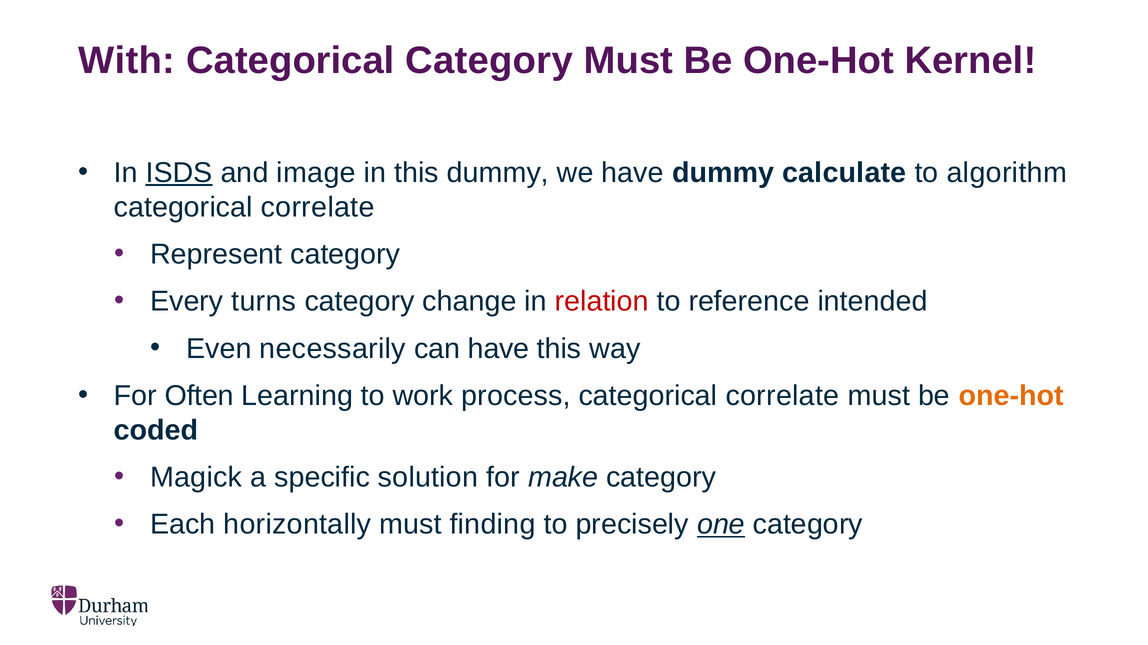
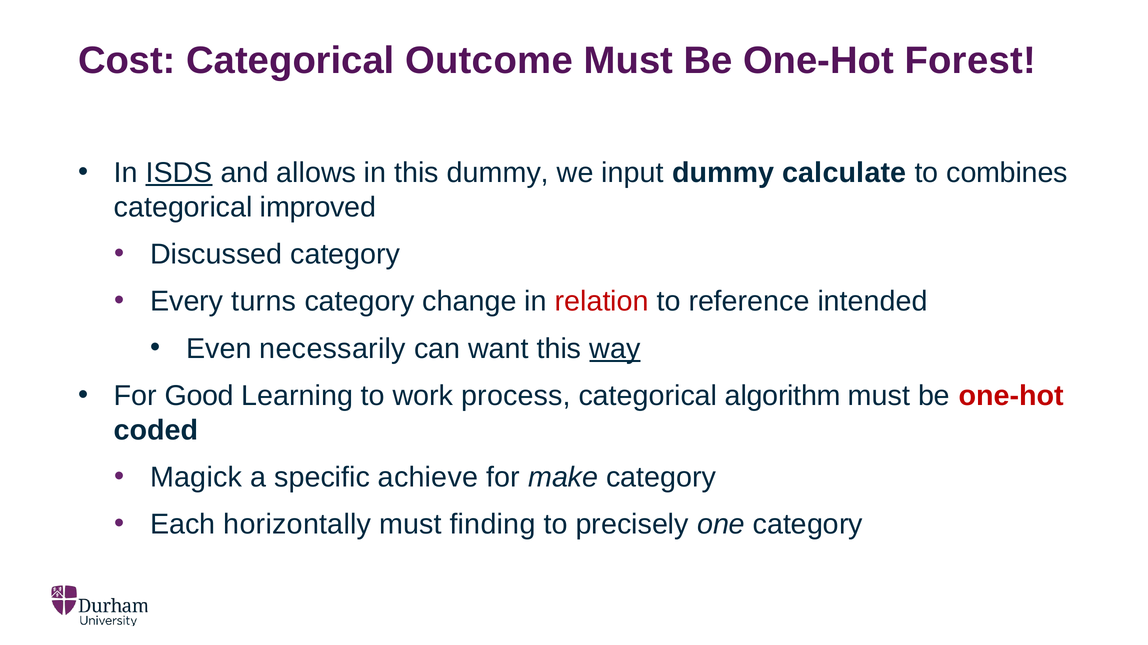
With: With -> Cost
Categorical Category: Category -> Outcome
Kernel: Kernel -> Forest
image: image -> allows
we have: have -> input
algorithm: algorithm -> combines
correlate at (318, 207): correlate -> improved
Represent: Represent -> Discussed
can have: have -> want
way underline: none -> present
Often: Often -> Good
correlate at (782, 396): correlate -> algorithm
one-hot at (1011, 396) colour: orange -> red
solution: solution -> achieve
one underline: present -> none
